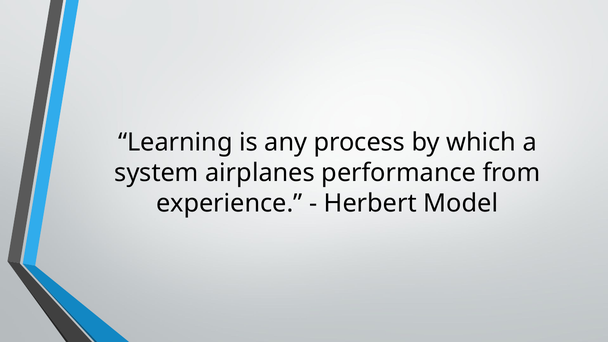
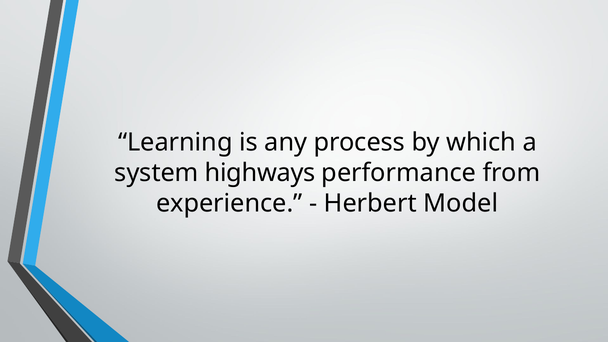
airplanes: airplanes -> highways
